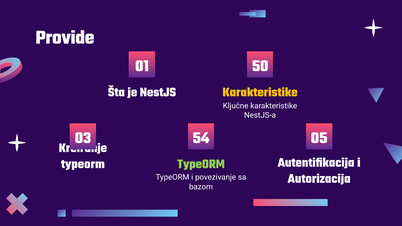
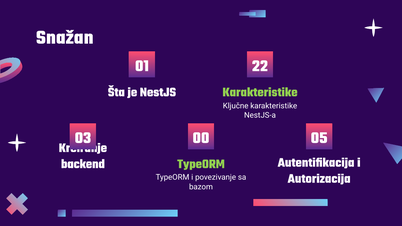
Provide: Provide -> Snažan
50: 50 -> 22
Karakteristike at (260, 92) colour: yellow -> light green
54: 54 -> 00
typeorm at (83, 164): typeorm -> backend
